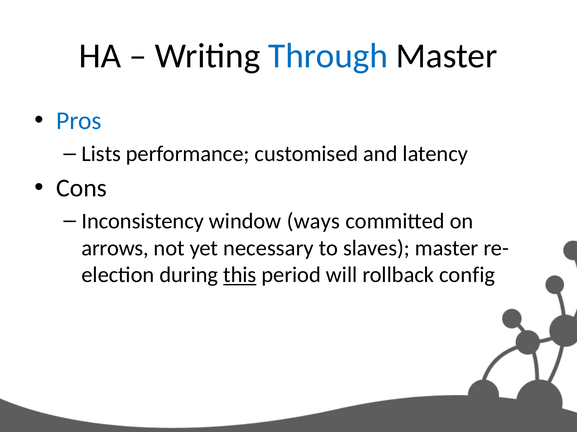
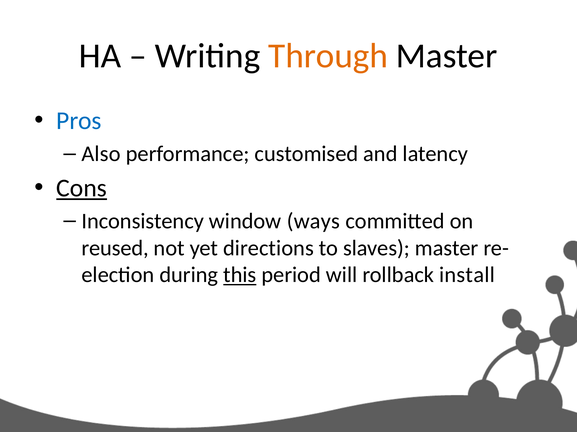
Through colour: blue -> orange
Lists: Lists -> Also
Cons underline: none -> present
arrows: arrows -> reused
necessary: necessary -> directions
config: config -> install
